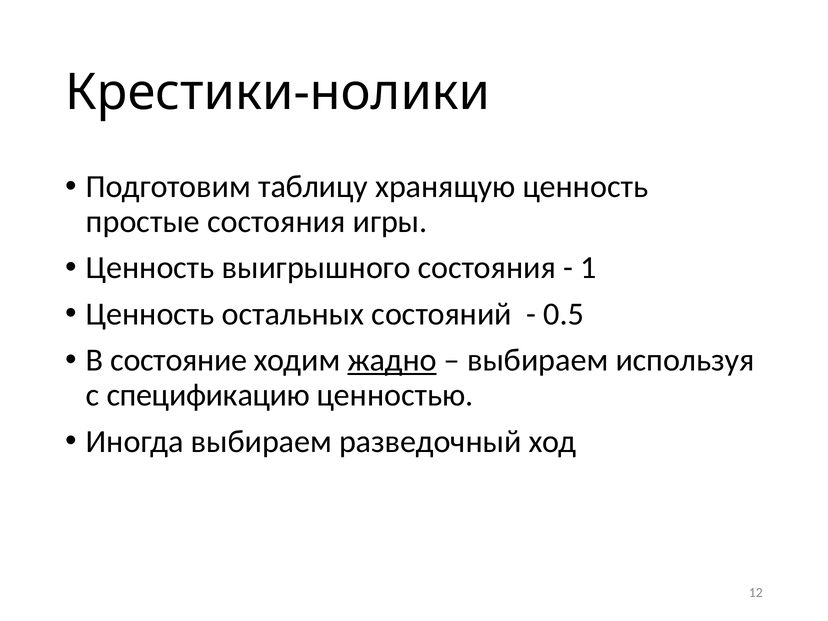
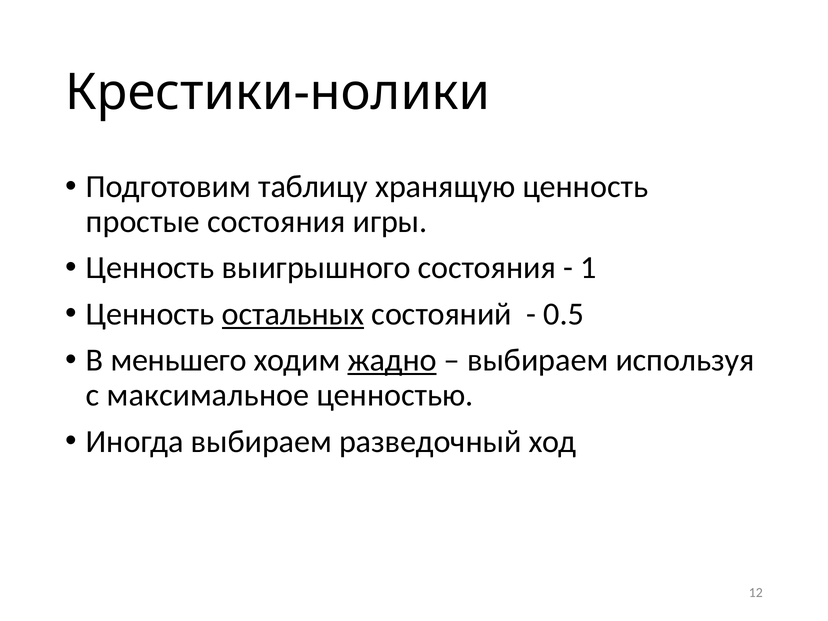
остальных underline: none -> present
состояние: состояние -> меньшего
спецификацию: спецификацию -> максимальное
